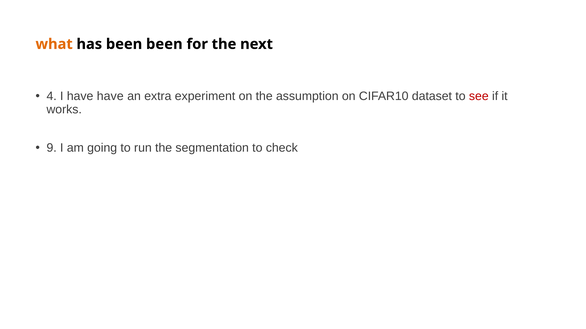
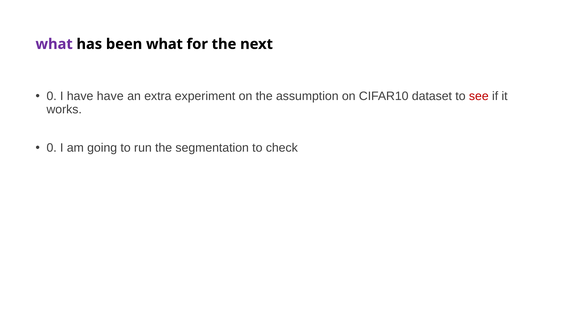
what at (54, 44) colour: orange -> purple
been been: been -> what
4 at (52, 96): 4 -> 0
9 at (52, 148): 9 -> 0
